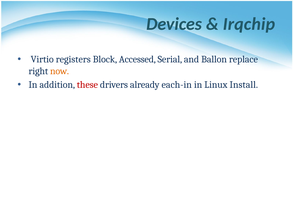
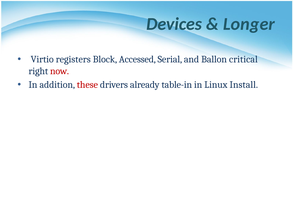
Irqchip: Irqchip -> Longer
replace: replace -> critical
now colour: orange -> red
each-in: each-in -> table-in
